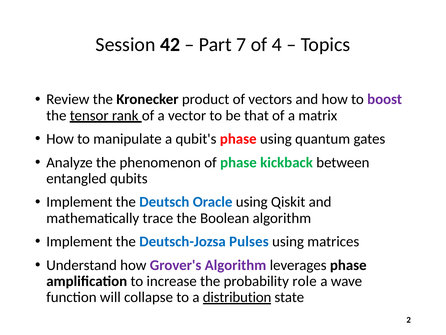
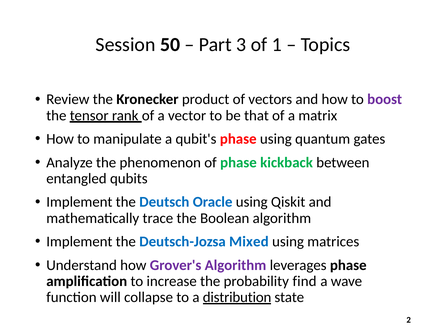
42: 42 -> 50
7: 7 -> 3
4: 4 -> 1
Pulses: Pulses -> Mixed
role: role -> find
